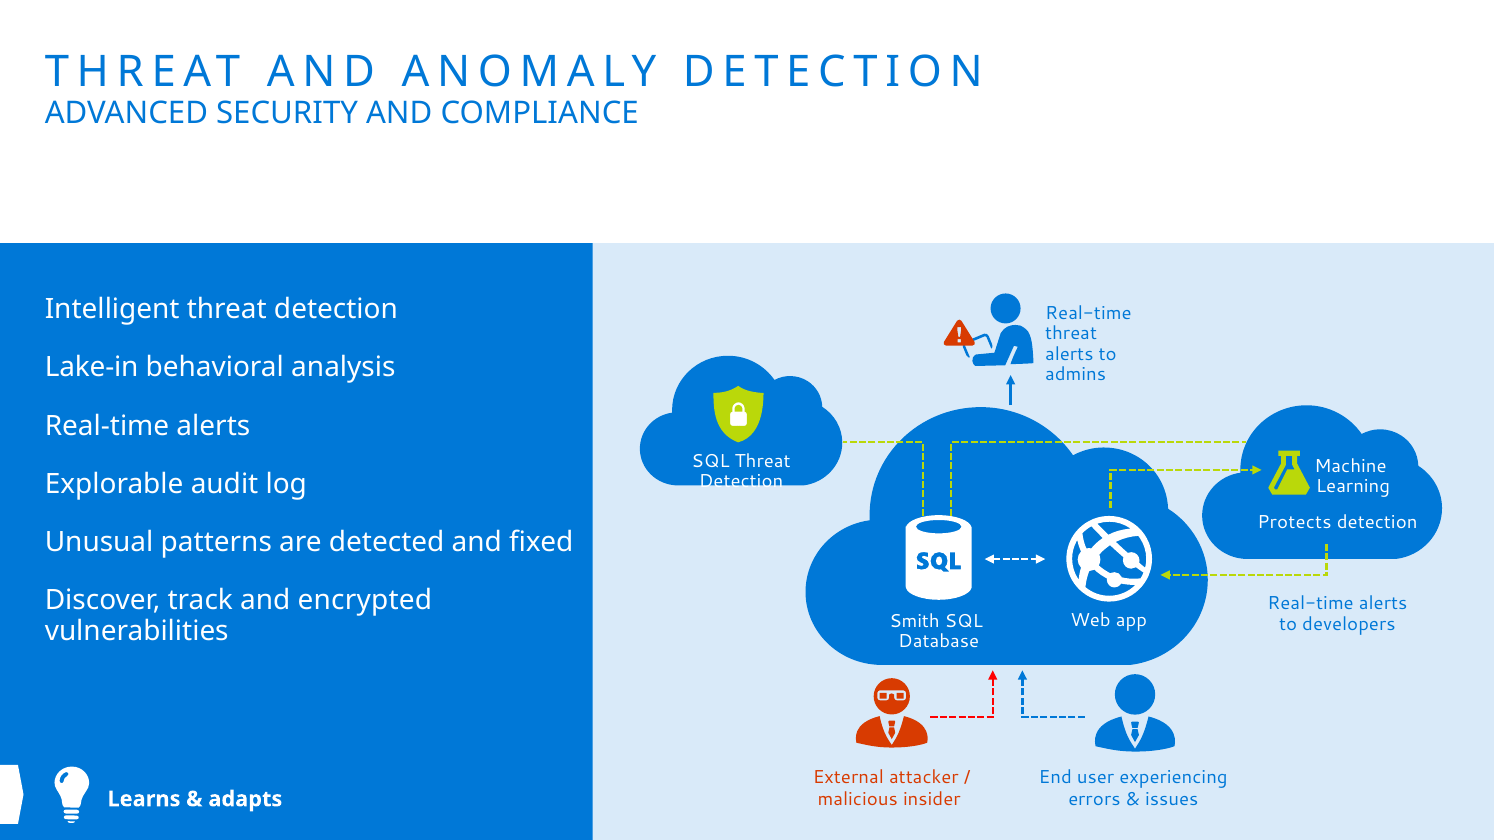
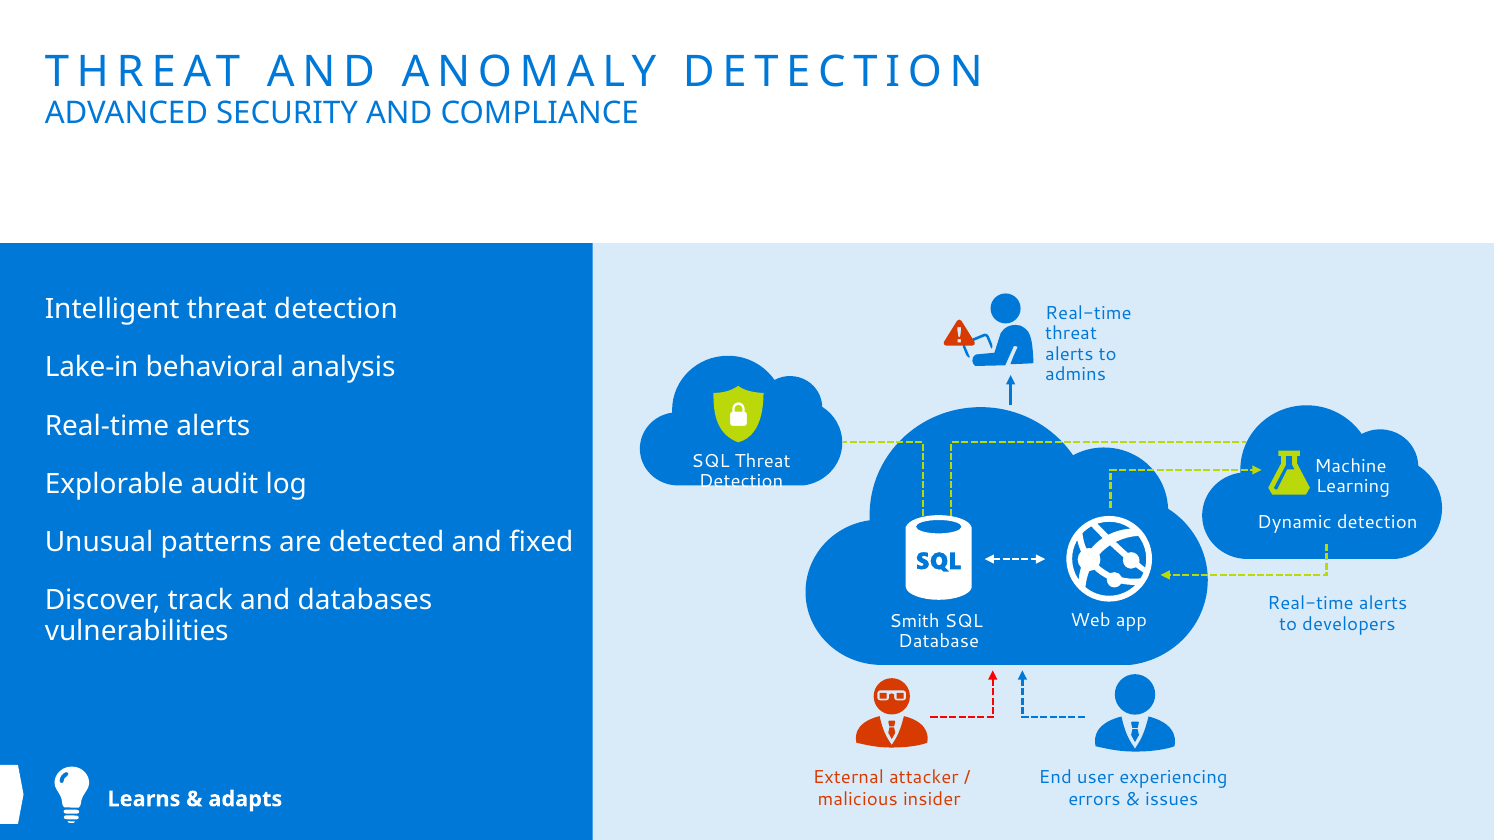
Protects: Protects -> Dynamic
encrypted: encrypted -> databases
